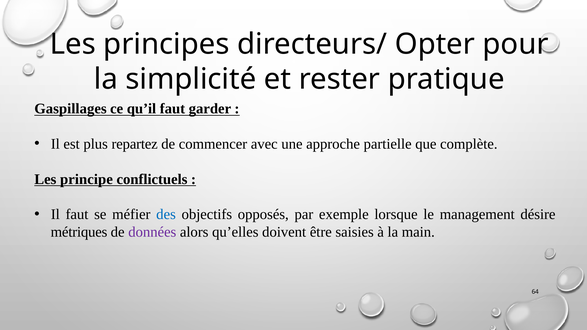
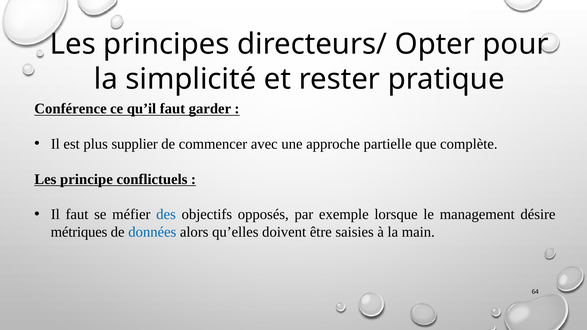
Gaspillages: Gaspillages -> Conférence
repartez: repartez -> supplier
données colour: purple -> blue
